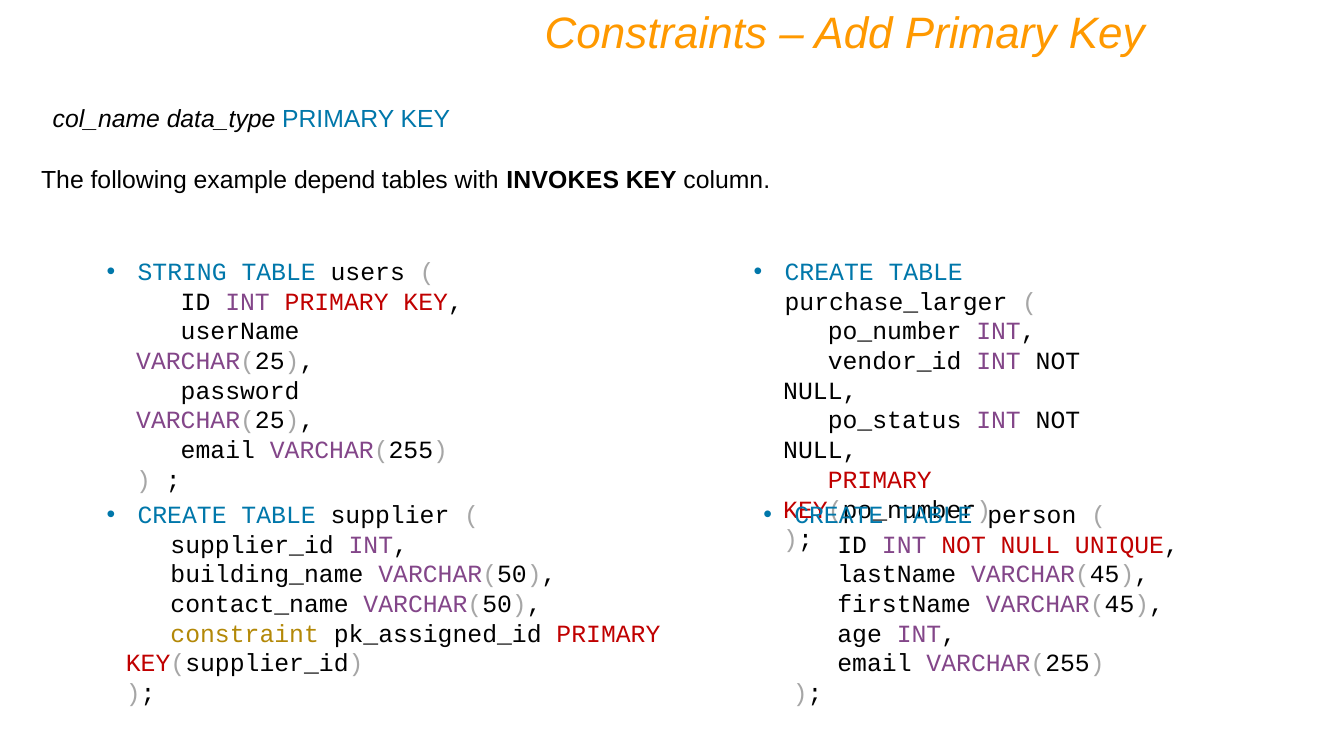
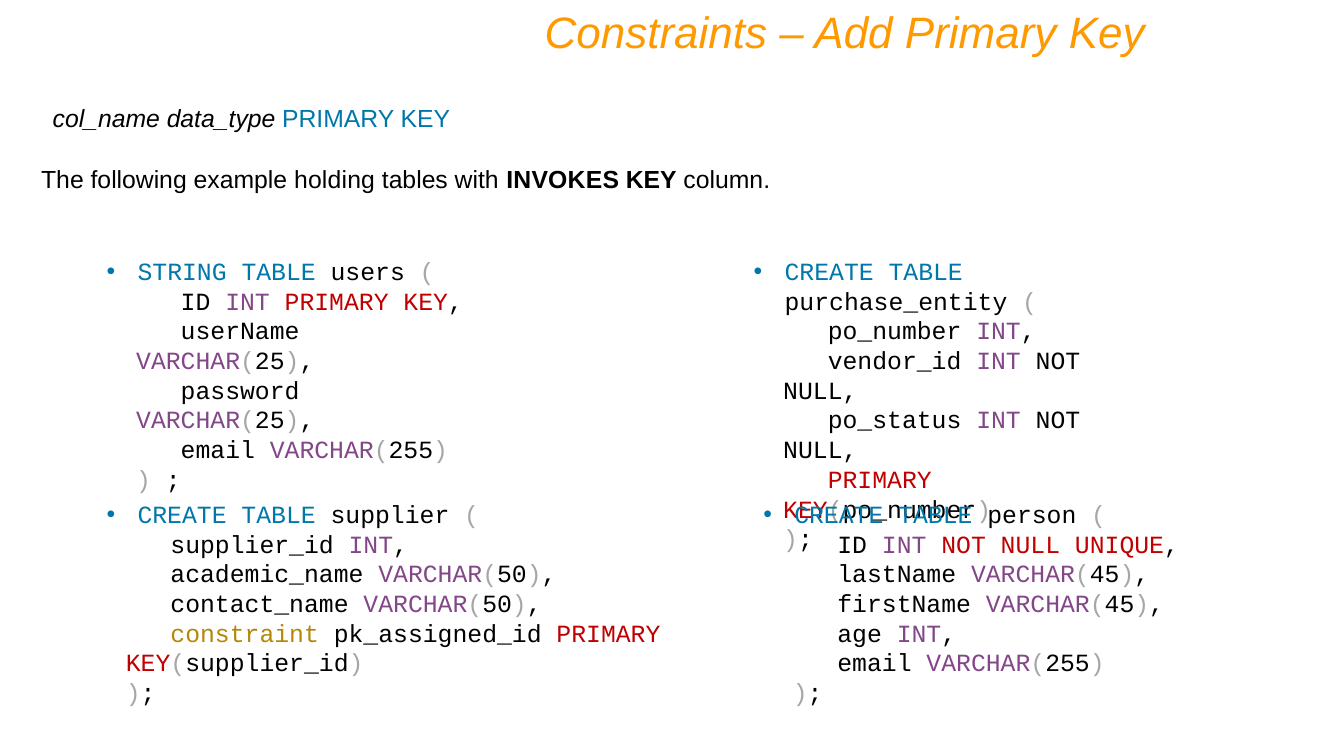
depend: depend -> holding
purchase_larger: purchase_larger -> purchase_entity
building_name: building_name -> academic_name
